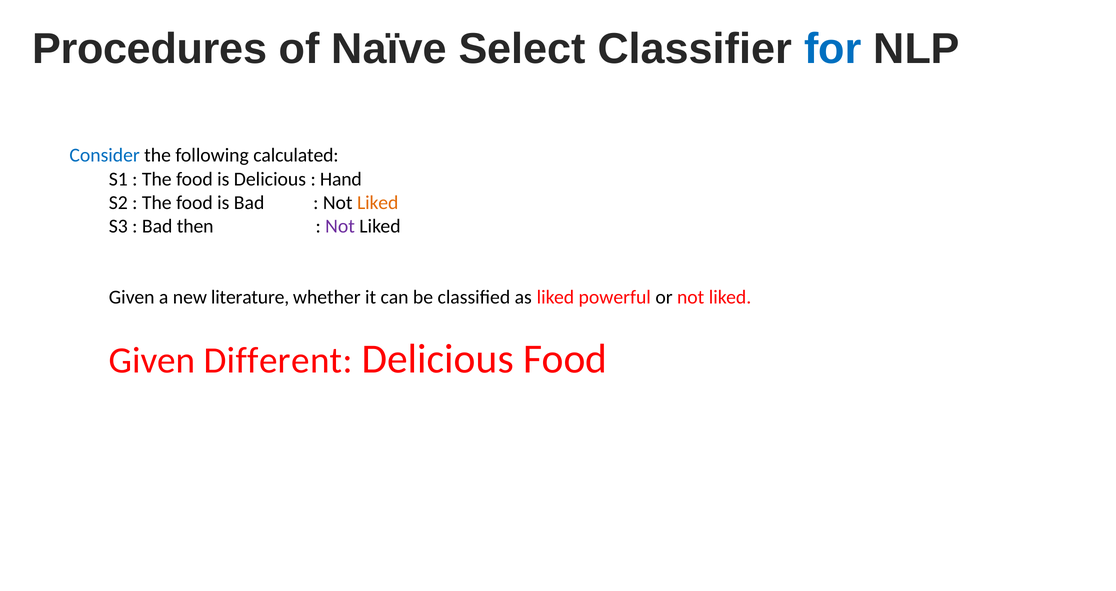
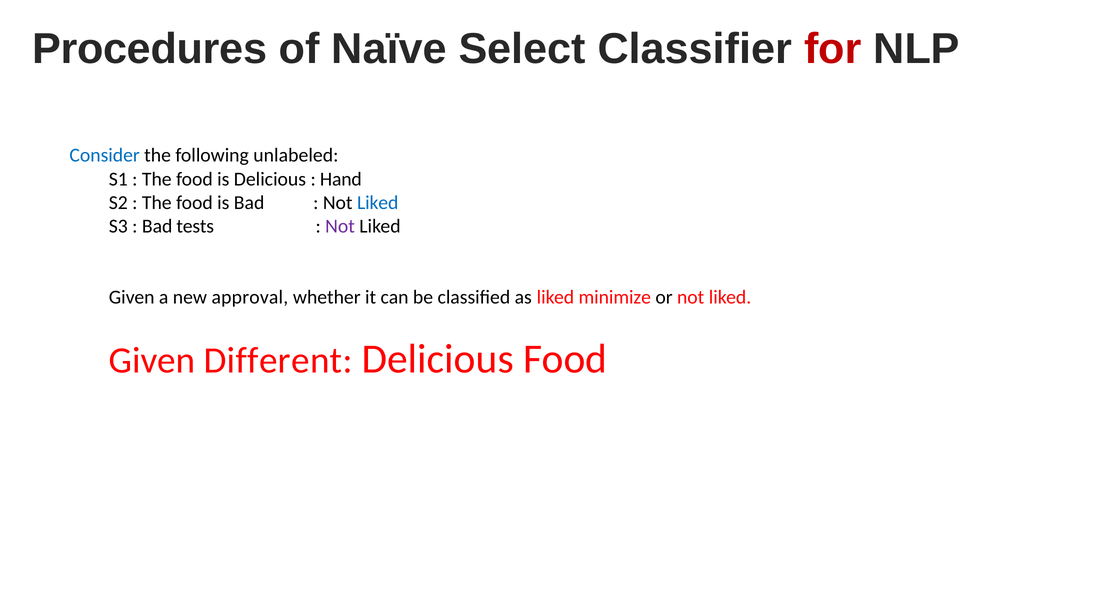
for colour: blue -> red
calculated: calculated -> unlabeled
Liked at (378, 203) colour: orange -> blue
then: then -> tests
literature: literature -> approval
powerful: powerful -> minimize
